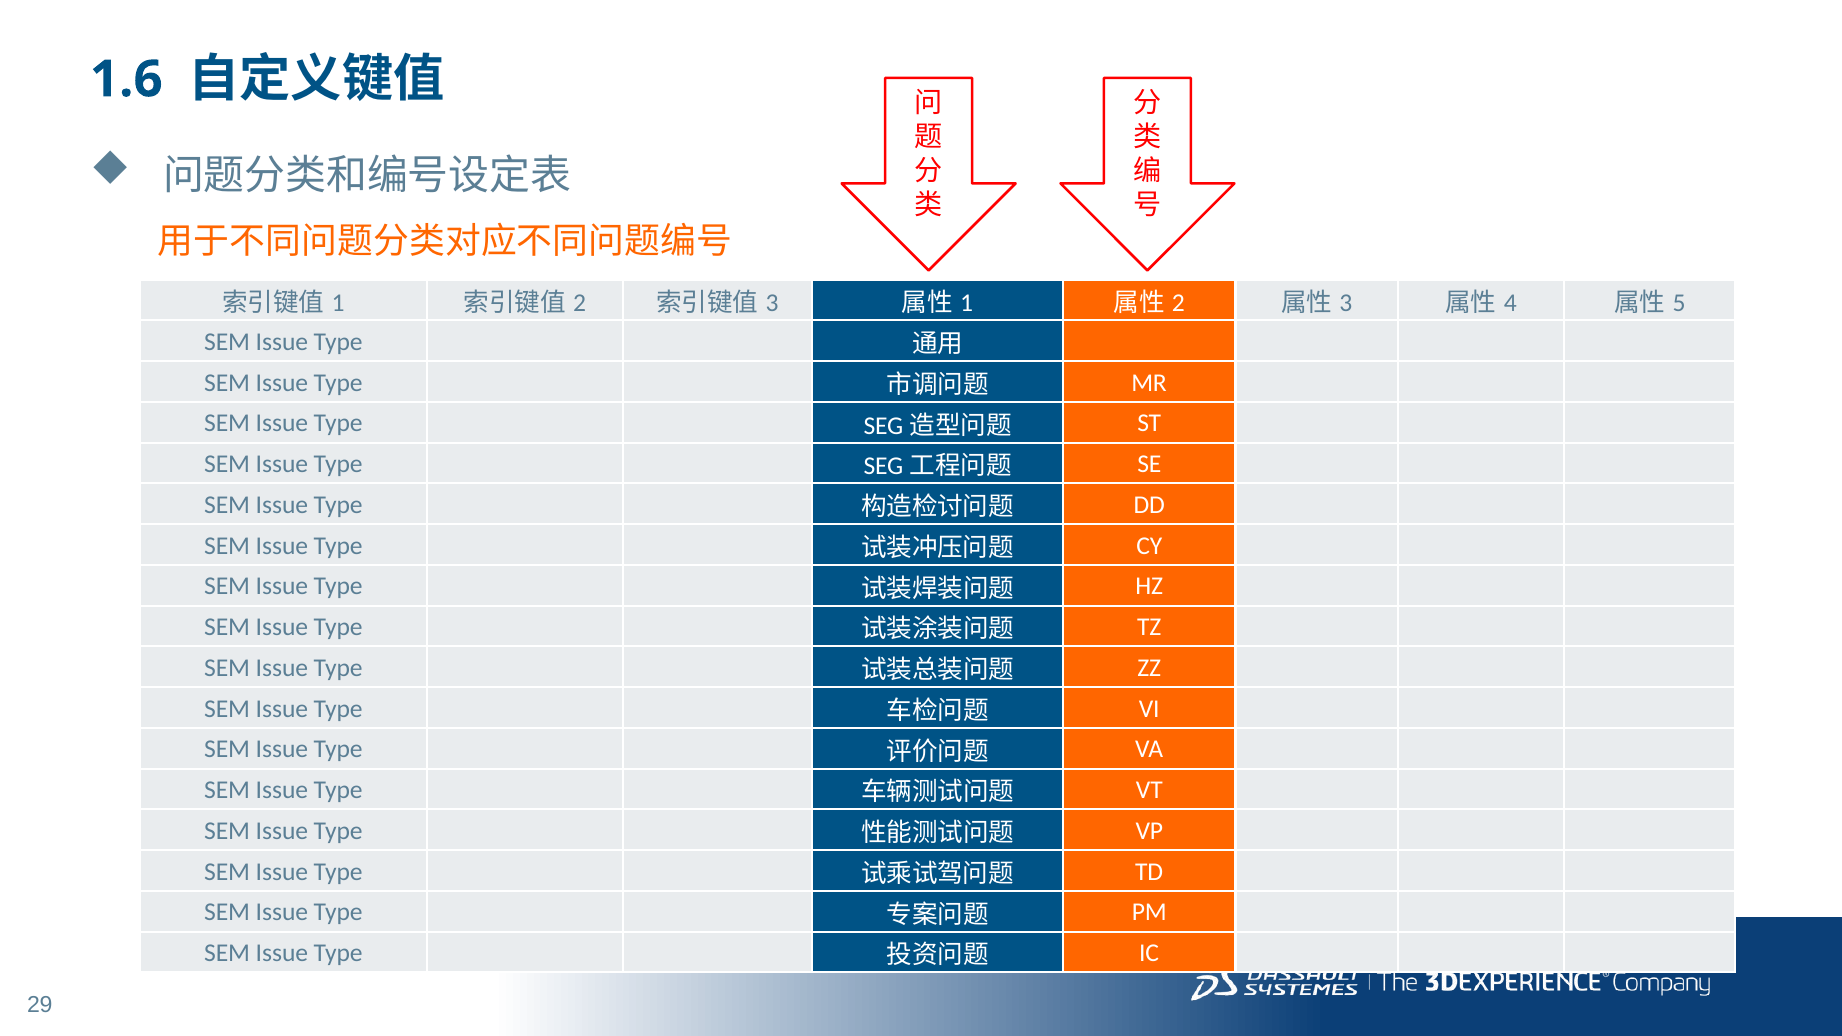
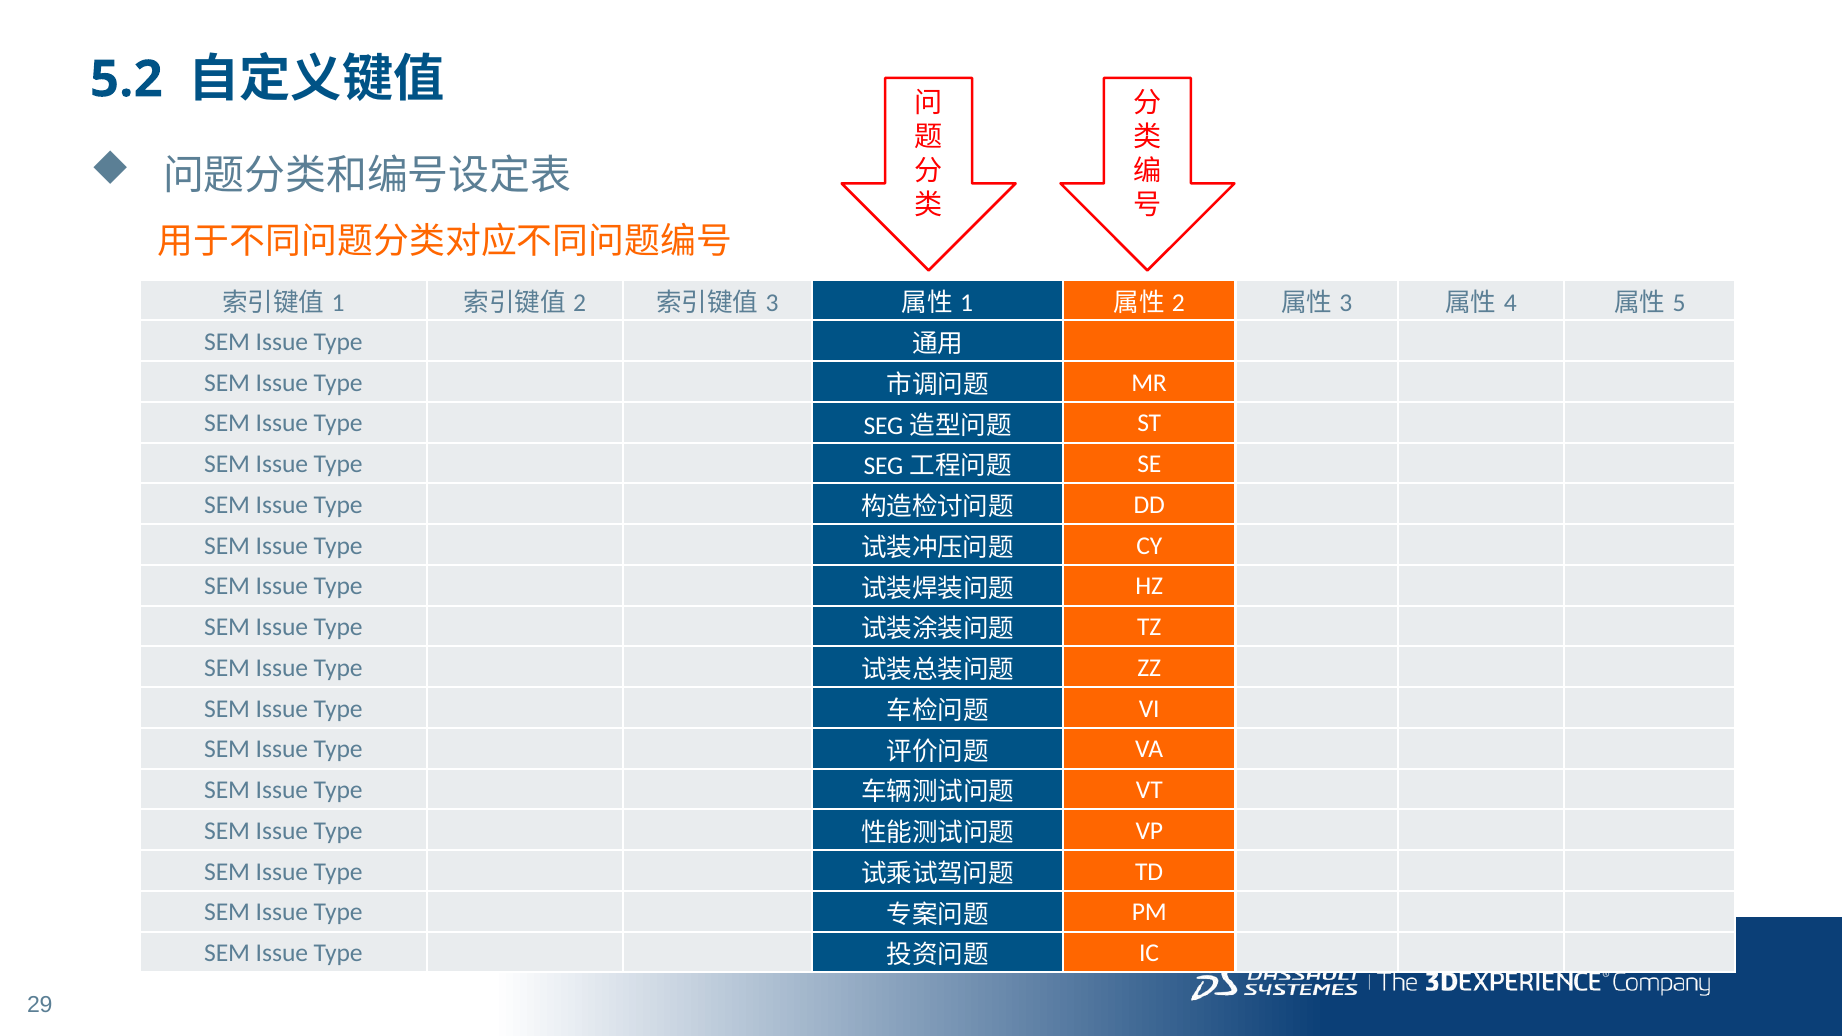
1.6: 1.6 -> 5.2
